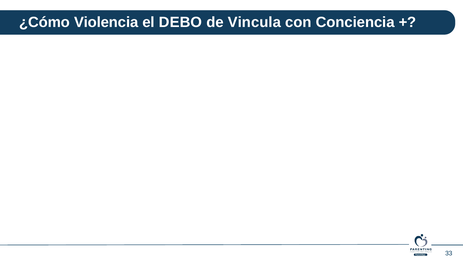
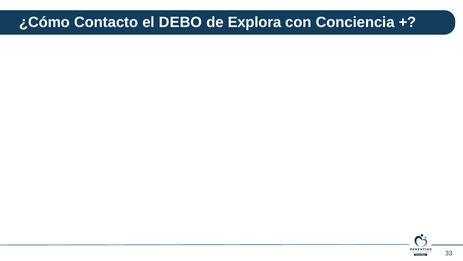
Violencia: Violencia -> Contacto
Vincula: Vincula -> Explora
